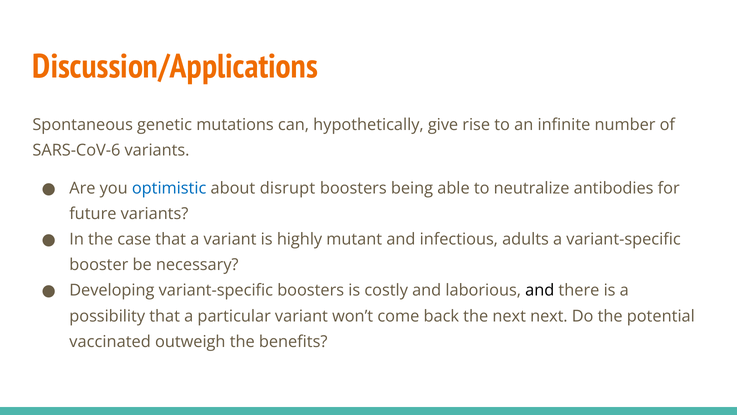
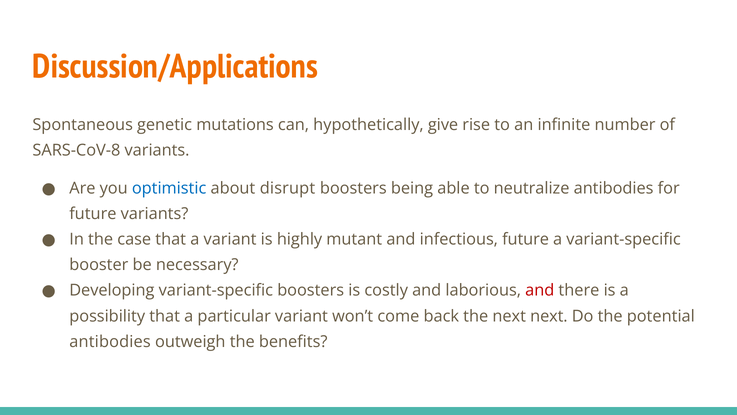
SARS-CoV-6: SARS-CoV-6 -> SARS-CoV-8
infectious adults: adults -> future
and at (540, 290) colour: black -> red
vaccinated at (110, 341): vaccinated -> antibodies
